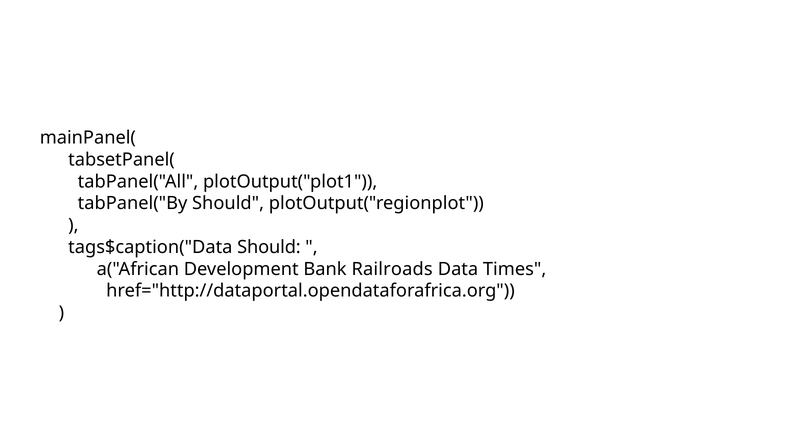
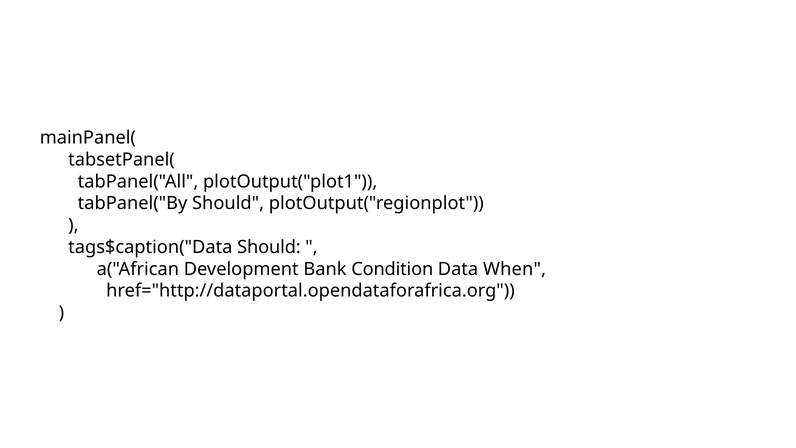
Railroads: Railroads -> Condition
Times: Times -> When
